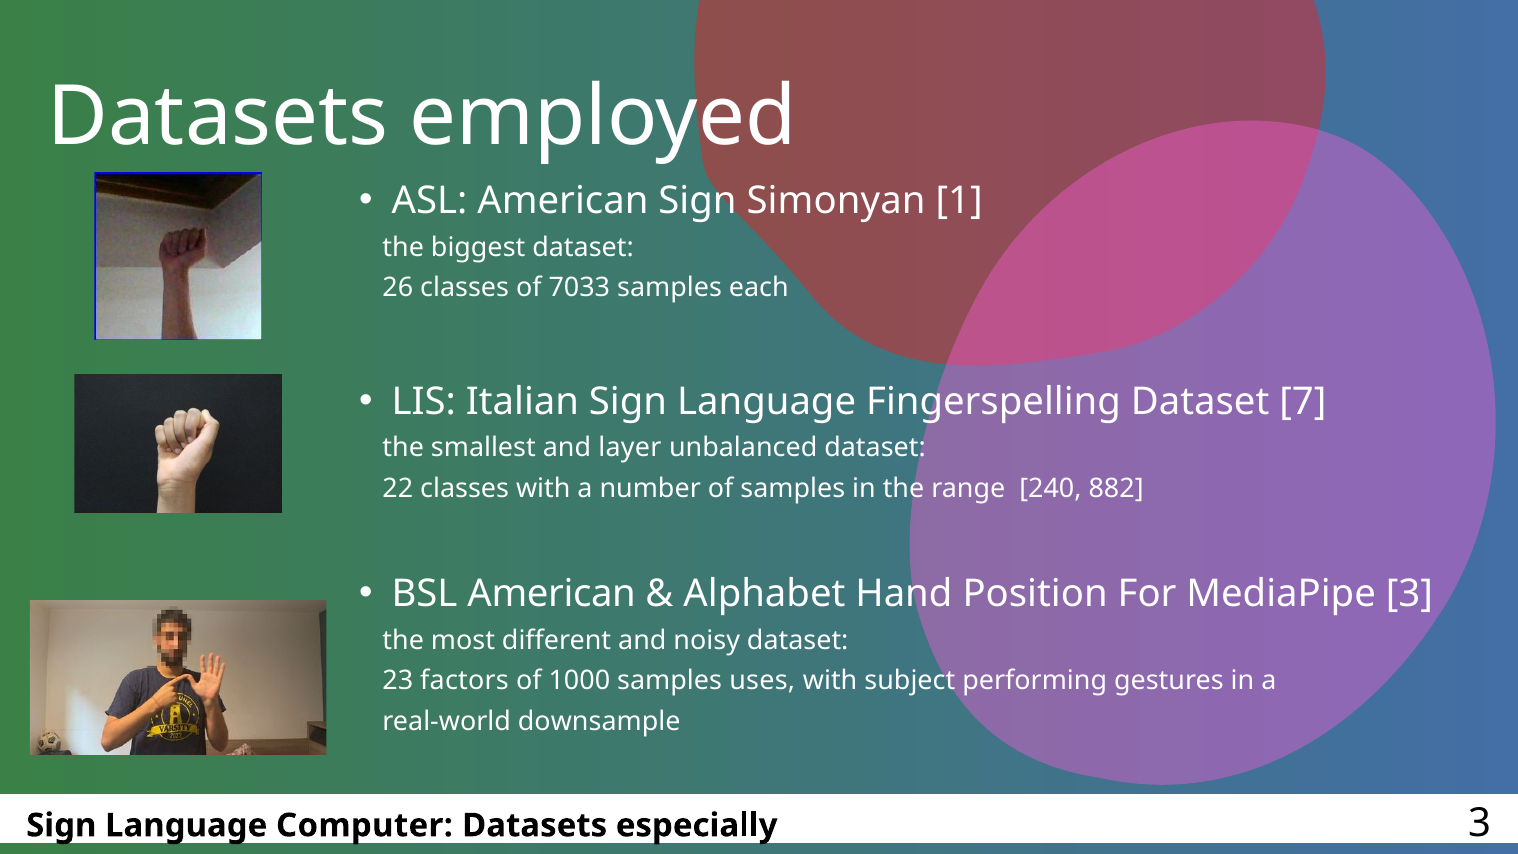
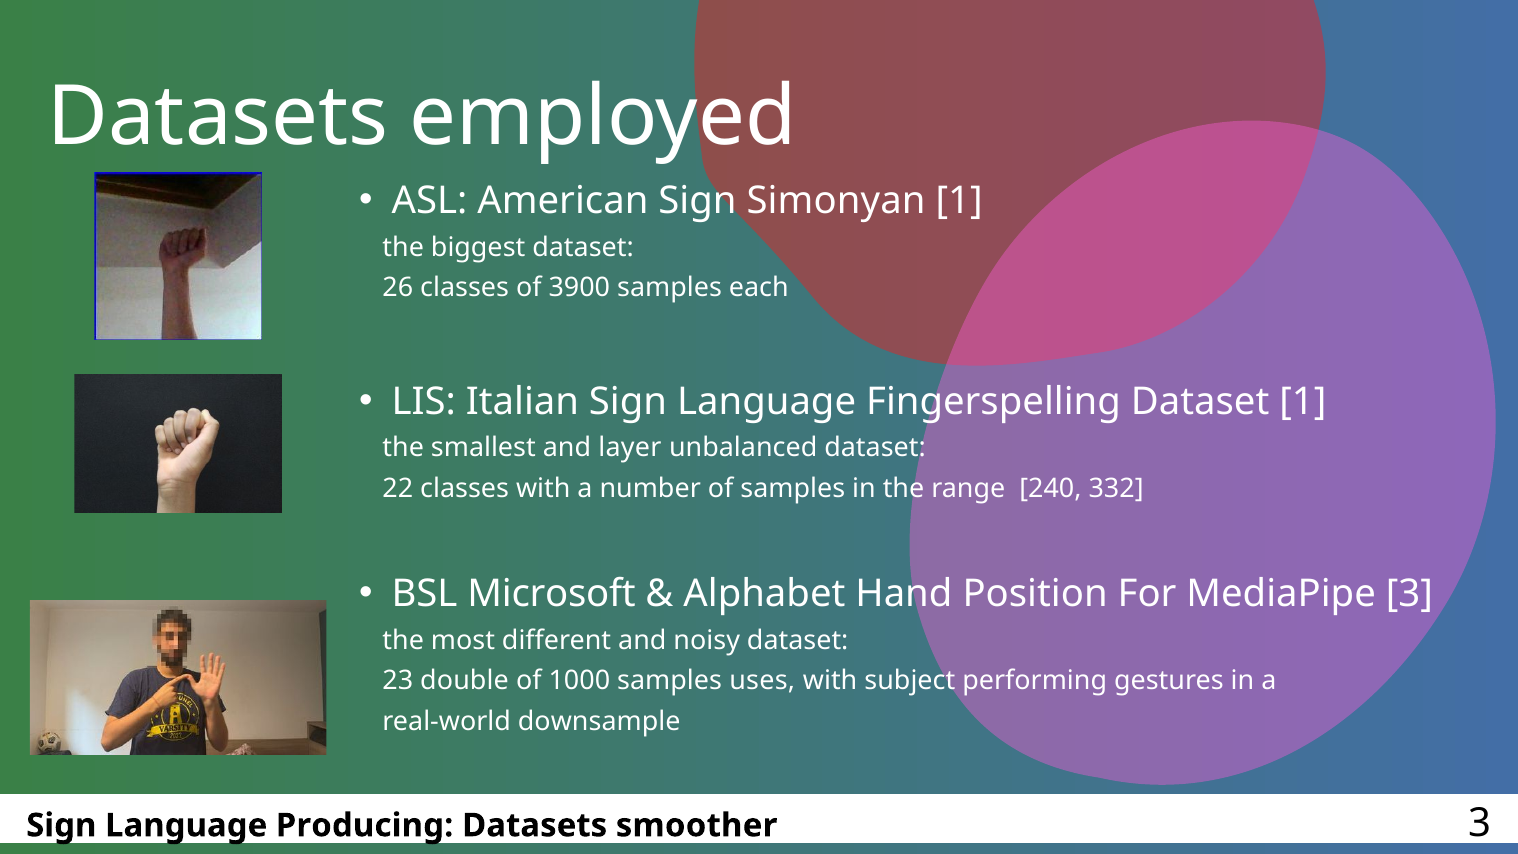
7033: 7033 -> 3900
Dataset 7: 7 -> 1
882: 882 -> 332
BSL American: American -> Microsoft
factors: factors -> double
Computer: Computer -> Producing
especially: especially -> smoother
